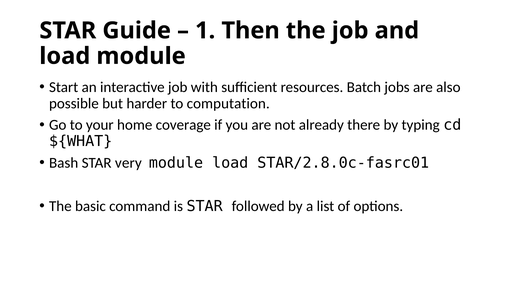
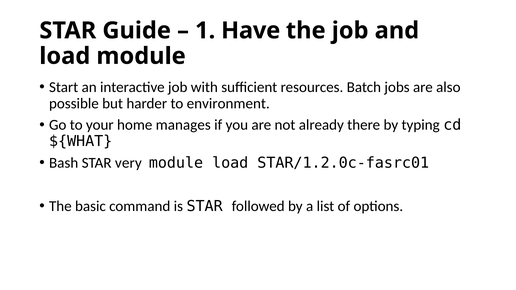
Then: Then -> Have
computation: computation -> environment
coverage: coverage -> manages
STAR/2.8.0c-fasrc01: STAR/2.8.0c-fasrc01 -> STAR/1.2.0c-fasrc01
